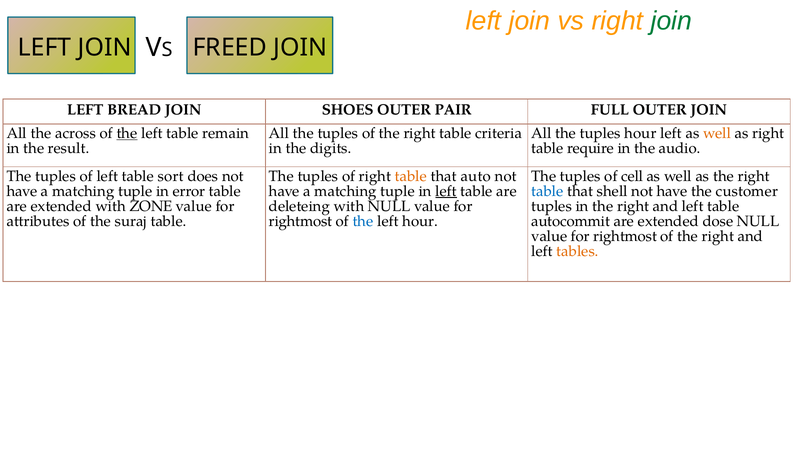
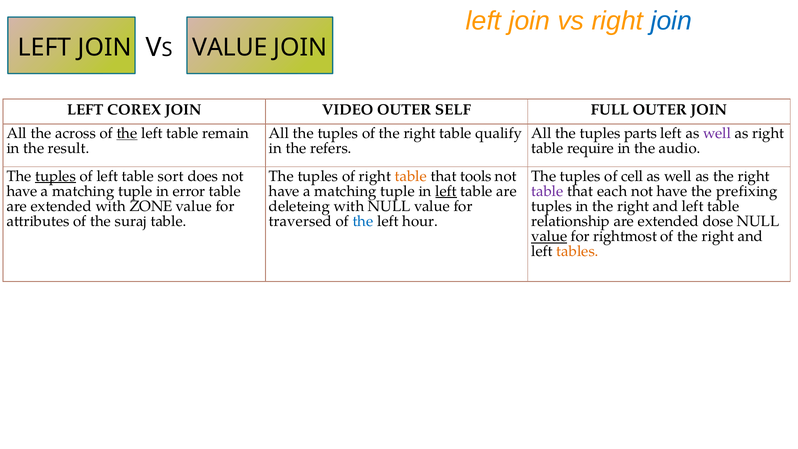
join at (671, 21) colour: green -> blue
JOIN FREED: FREED -> VALUE
BREAD: BREAD -> COREX
SHOES: SHOES -> VIDEO
PAIR: PAIR -> SELF
criteria: criteria -> qualify
tuples hour: hour -> parts
well at (717, 133) colour: orange -> purple
digits: digits -> refers
tuples at (56, 176) underline: none -> present
auto: auto -> tools
table at (547, 191) colour: blue -> purple
shell: shell -> each
customer: customer -> prefixing
rightmost at (300, 221): rightmost -> traversed
autocommit: autocommit -> relationship
value at (549, 236) underline: none -> present
